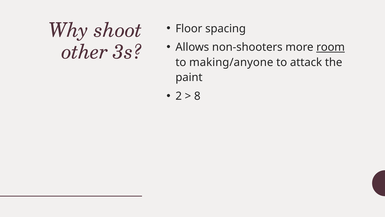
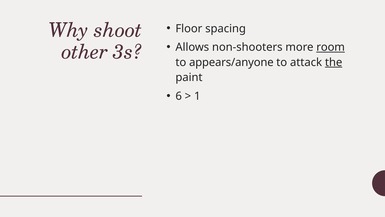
making/anyone: making/anyone -> appears/anyone
the underline: none -> present
2: 2 -> 6
8: 8 -> 1
